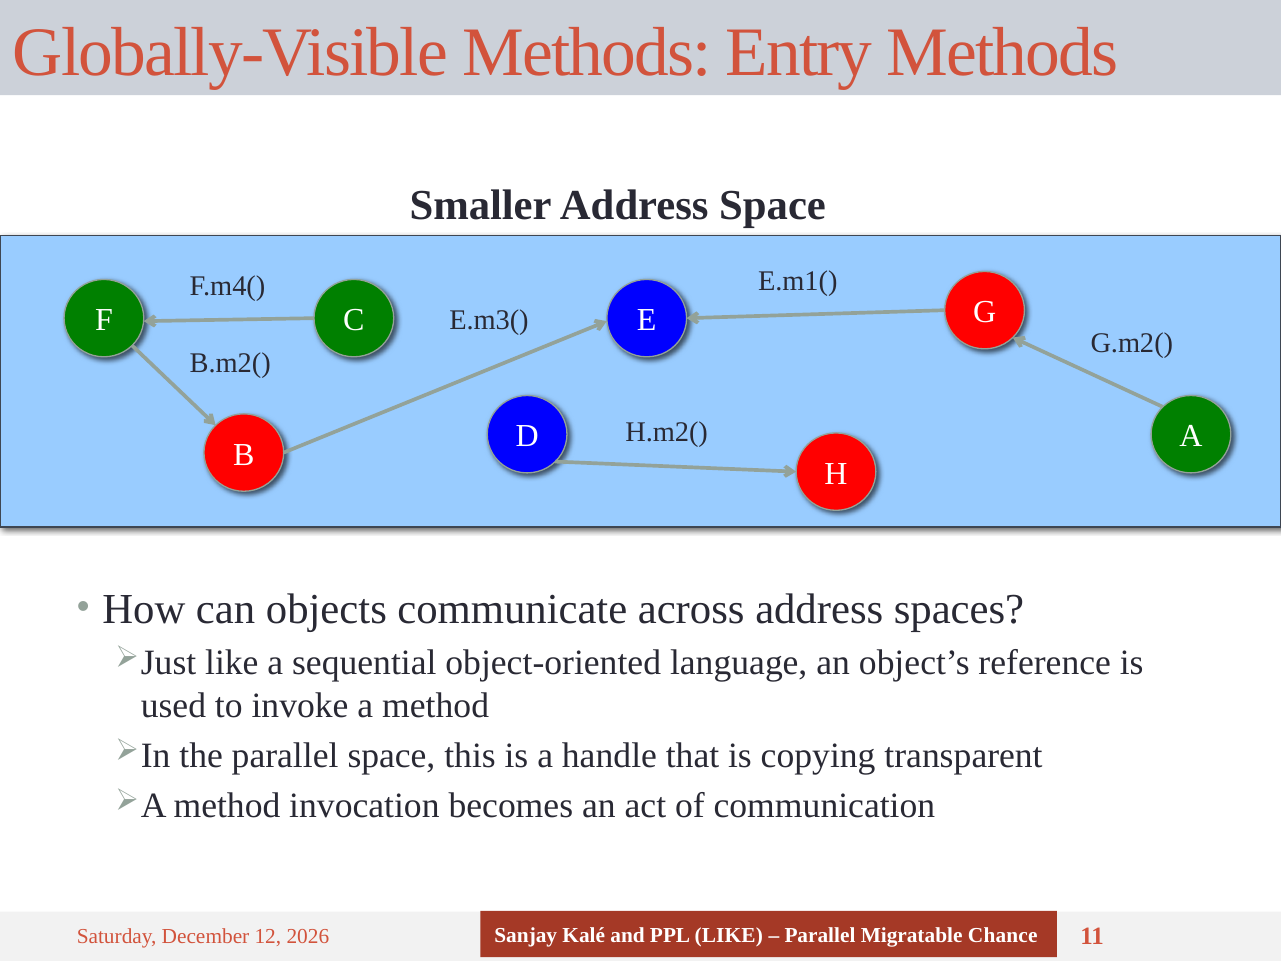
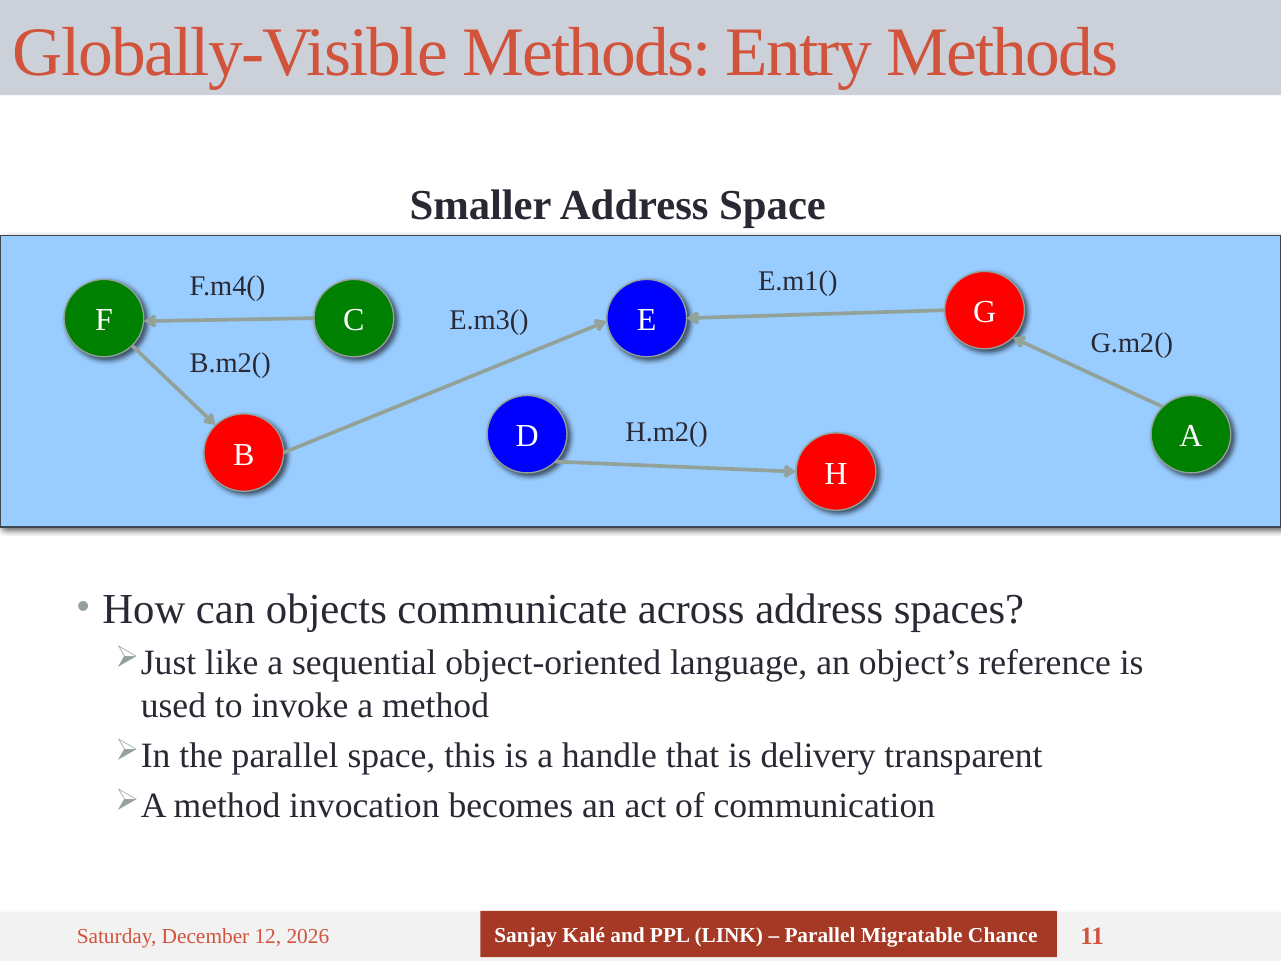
copying: copying -> delivery
PPL LIKE: LIKE -> LINK
